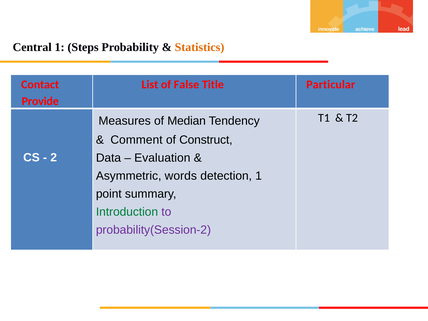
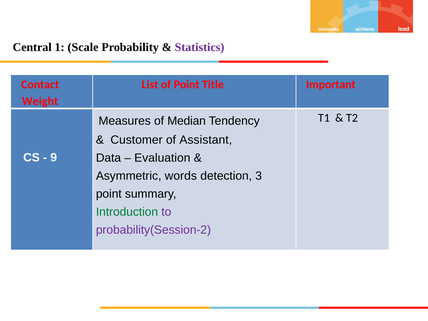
Steps: Steps -> Scale
Statistics colour: orange -> purple
of False: False -> Point
Particular: Particular -> Important
Provide: Provide -> Weight
Comment: Comment -> Customer
Construct: Construct -> Assistant
2: 2 -> 9
detection 1: 1 -> 3
